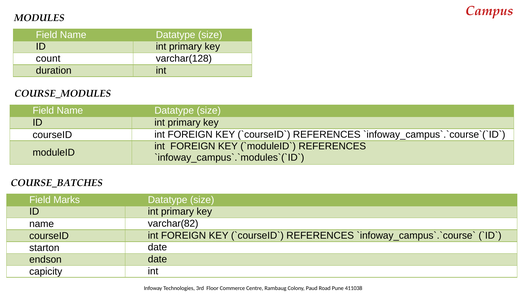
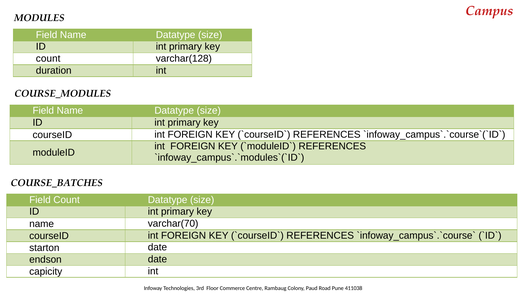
Field Marks: Marks -> Count
varchar(82: varchar(82 -> varchar(70
